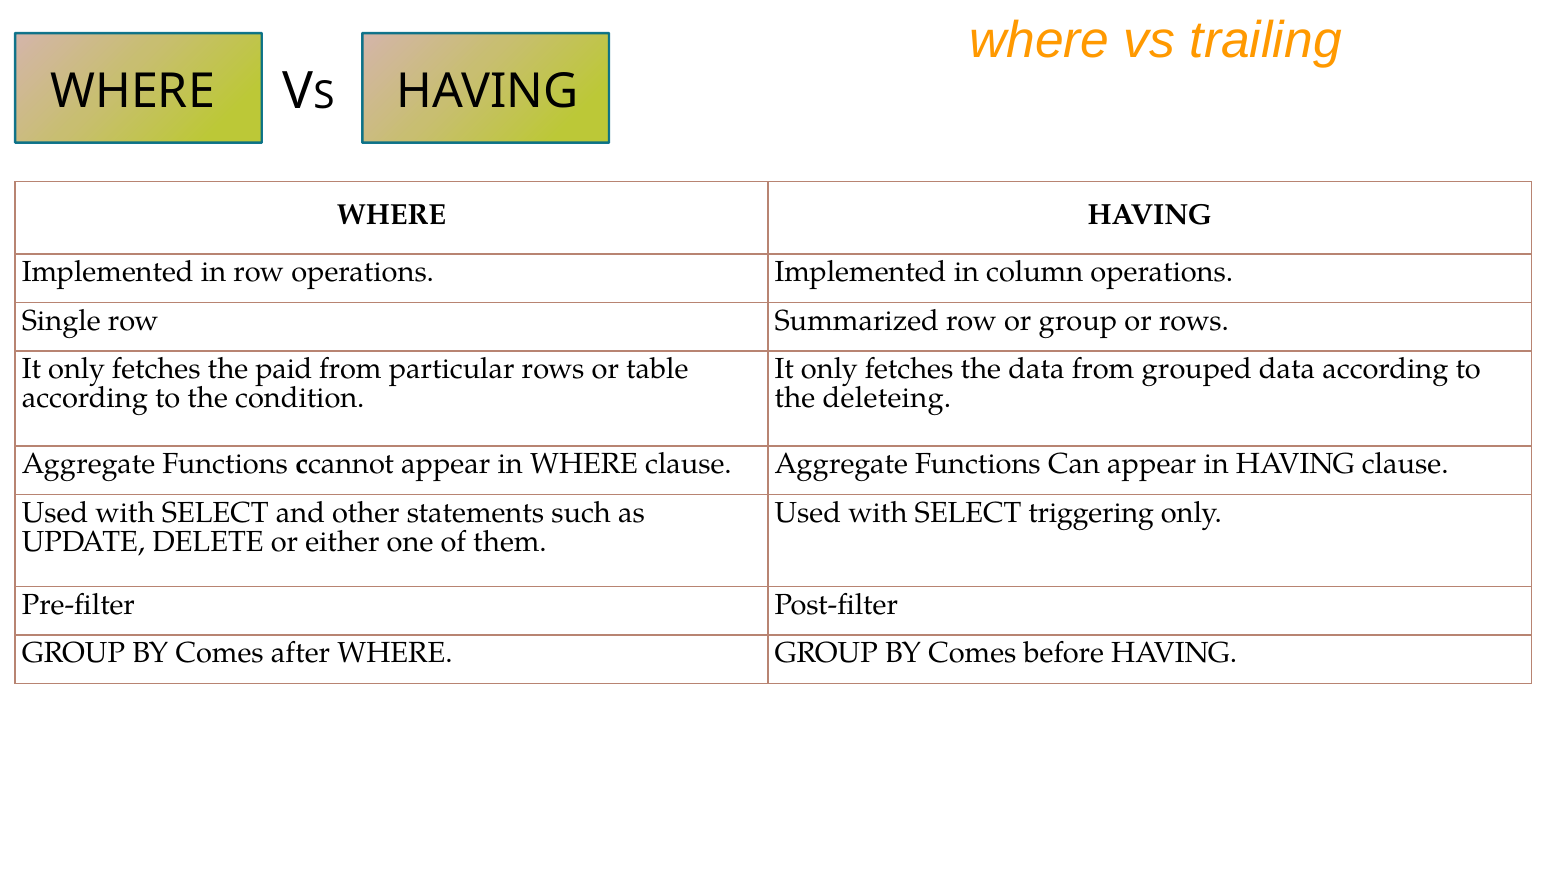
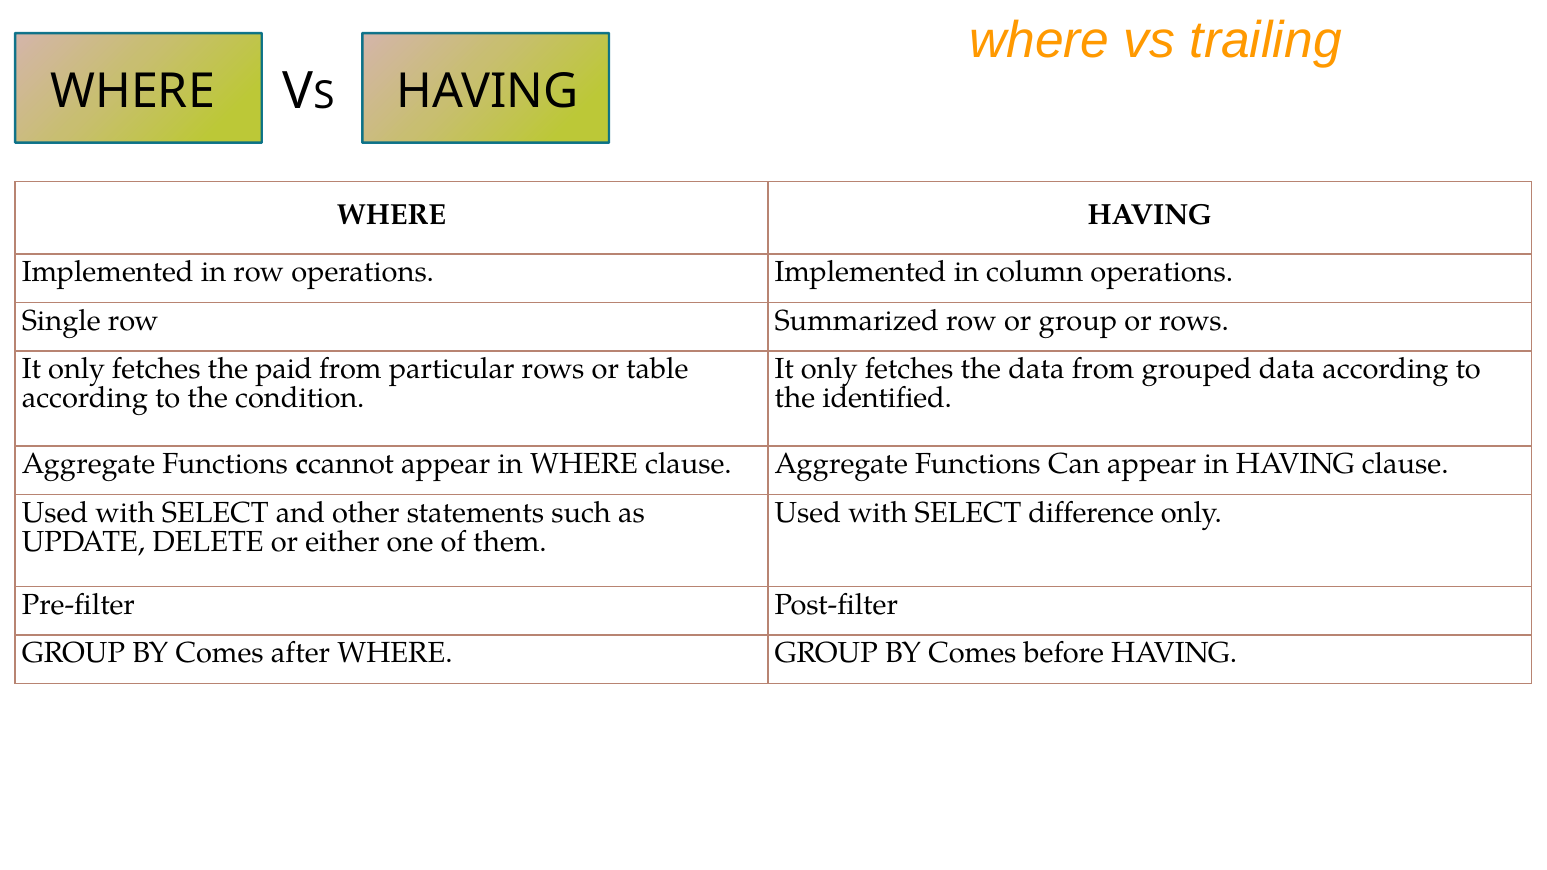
deleteing: deleteing -> identified
triggering: triggering -> difference
